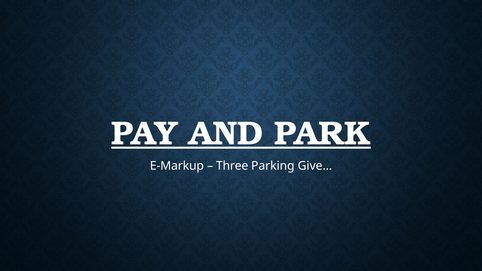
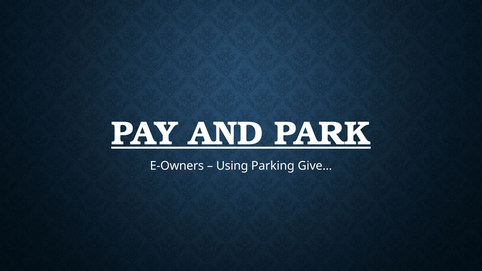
E-Markup: E-Markup -> E-Owners
Three: Three -> Using
